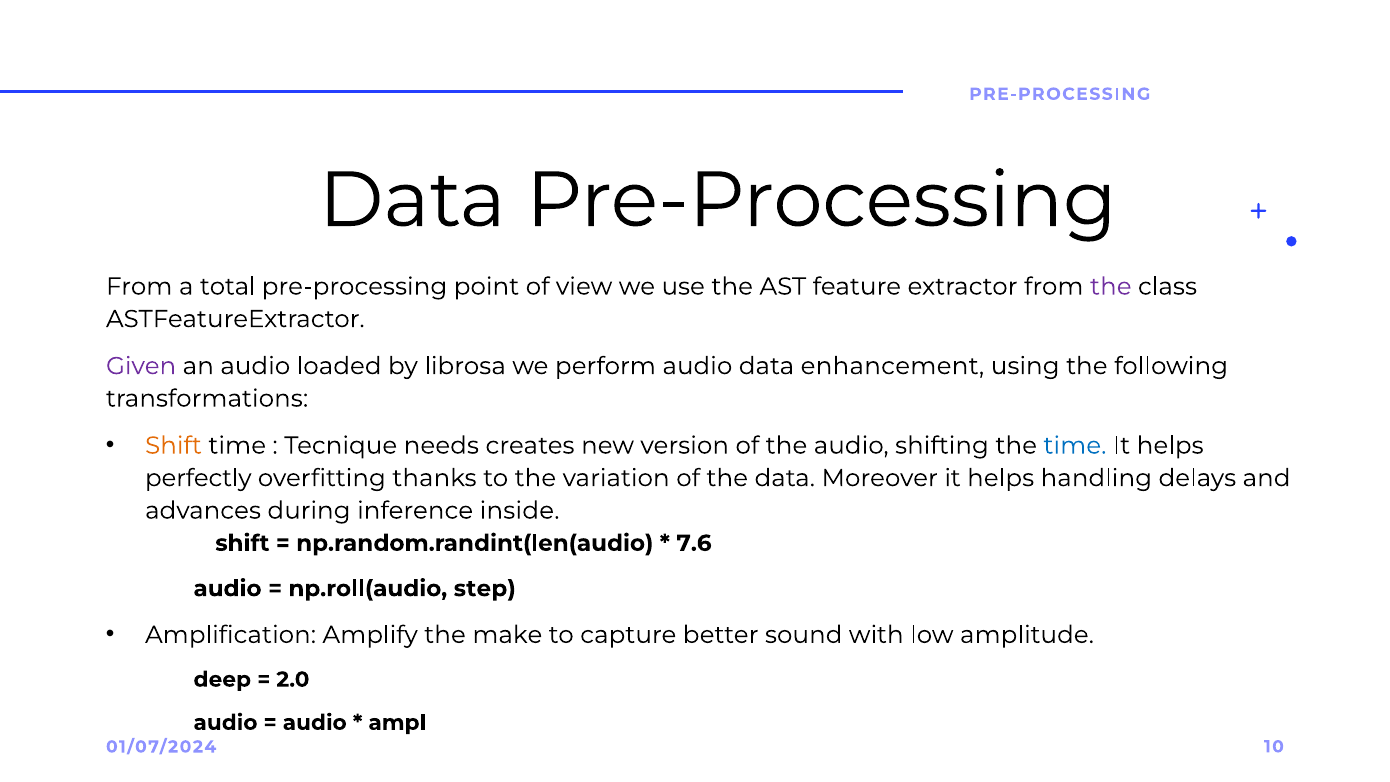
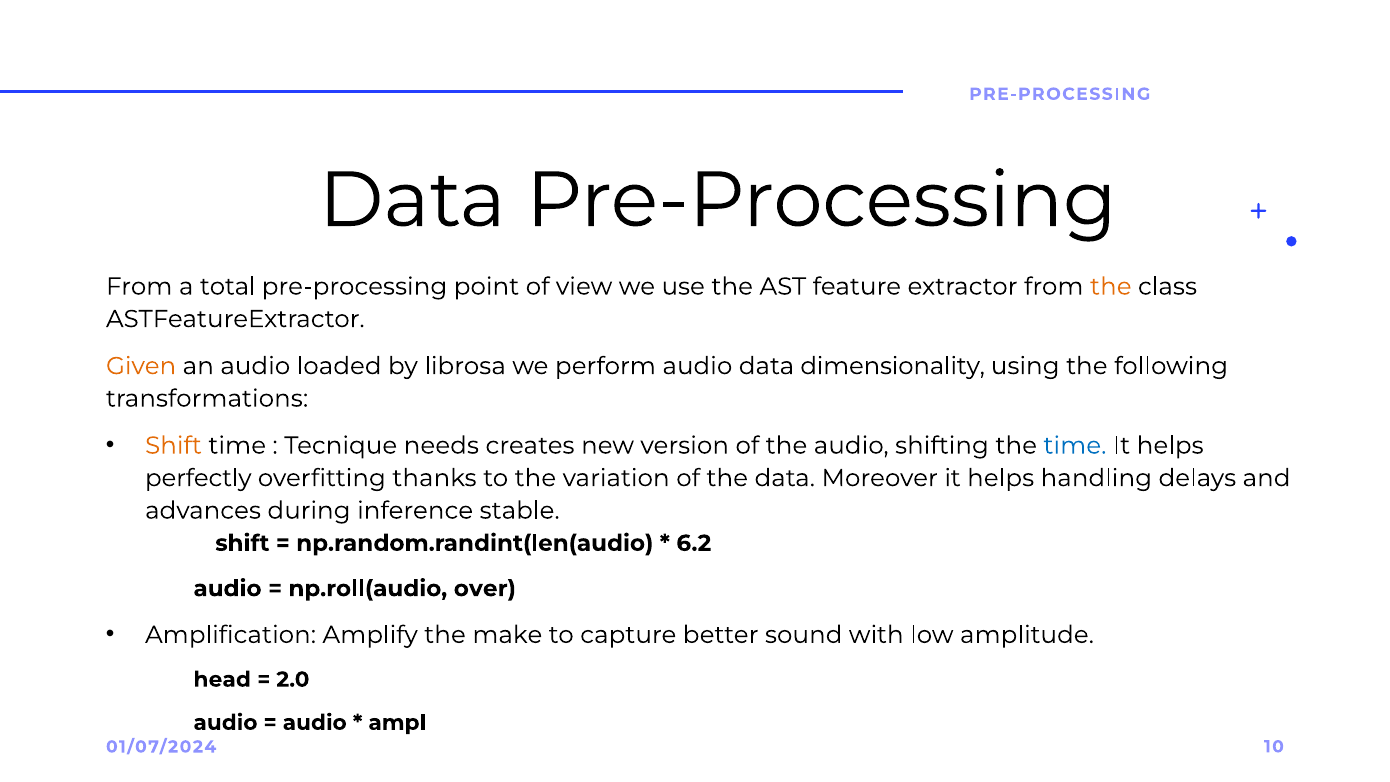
the at (1111, 286) colour: purple -> orange
Given colour: purple -> orange
enhancement: enhancement -> dimensionality
inside: inside -> stable
7.6: 7.6 -> 6.2
step: step -> over
deep: deep -> head
